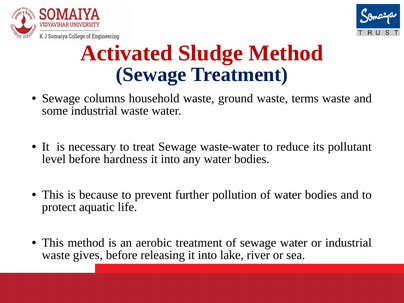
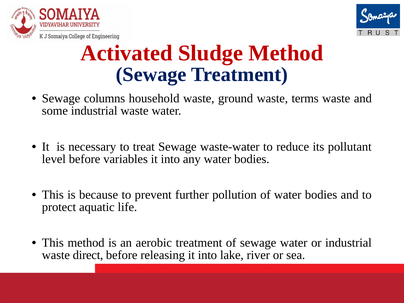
hardness: hardness -> variables
gives: gives -> direct
